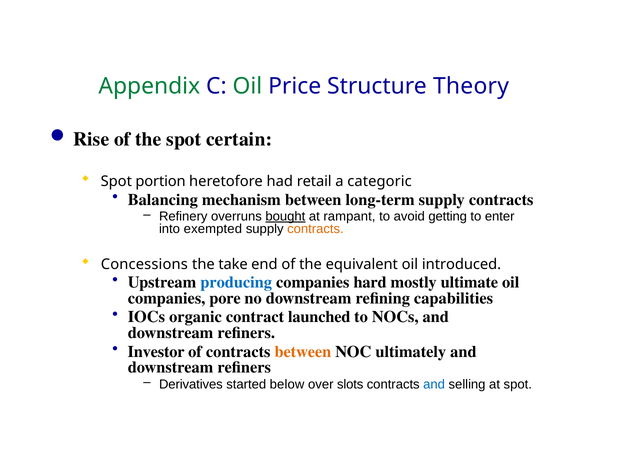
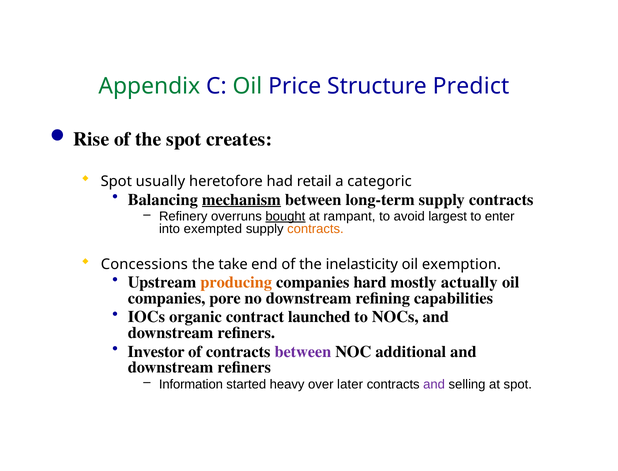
Theory: Theory -> Predict
certain: certain -> creates
portion: portion -> usually
mechanism underline: none -> present
getting: getting -> largest
equivalent: equivalent -> inelasticity
introduced: introduced -> exemption
producing colour: blue -> orange
ultimate: ultimate -> actually
between at (303, 352) colour: orange -> purple
ultimately: ultimately -> additional
Derivatives: Derivatives -> Information
below: below -> heavy
slots: slots -> later
and at (434, 384) colour: blue -> purple
